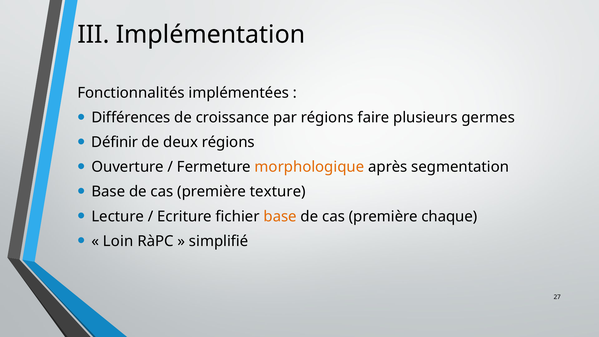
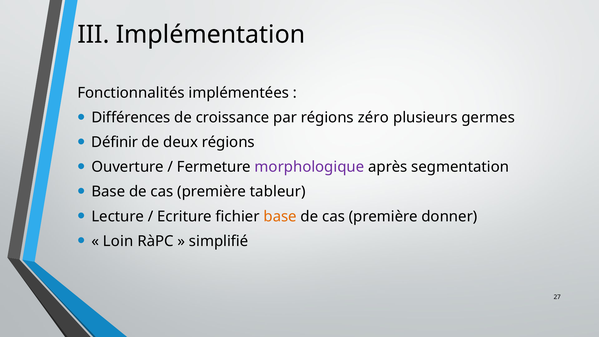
faire: faire -> zéro
morphologique colour: orange -> purple
texture: texture -> tableur
chaque: chaque -> donner
